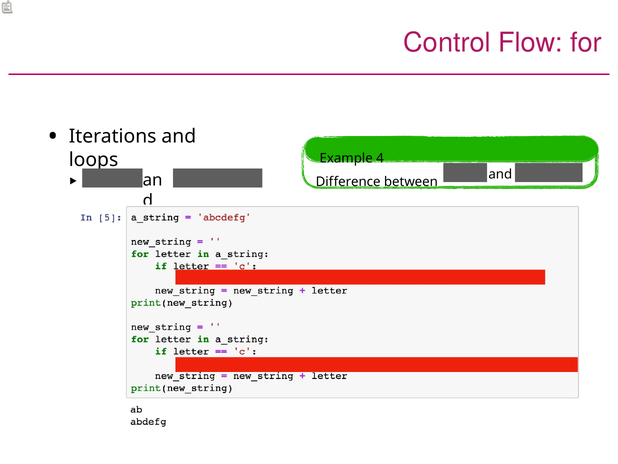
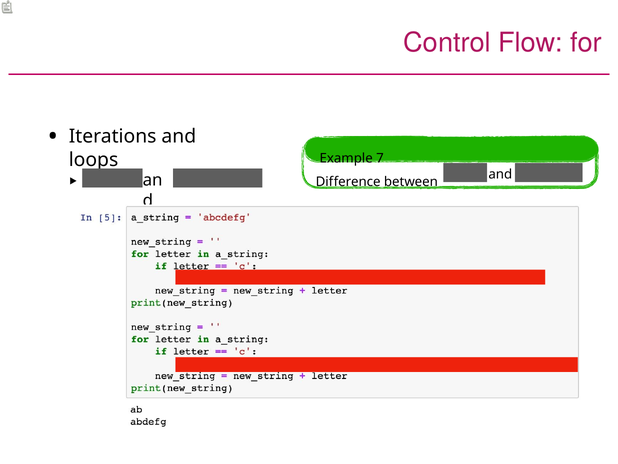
4: 4 -> 7
